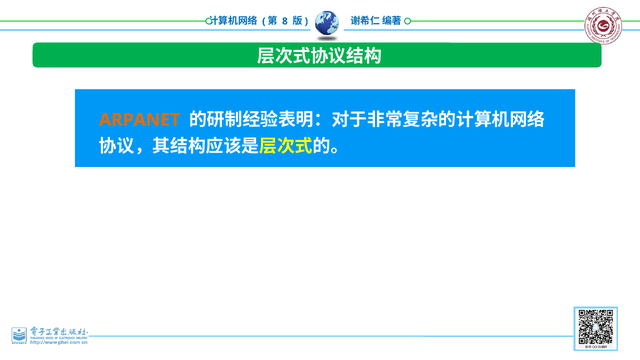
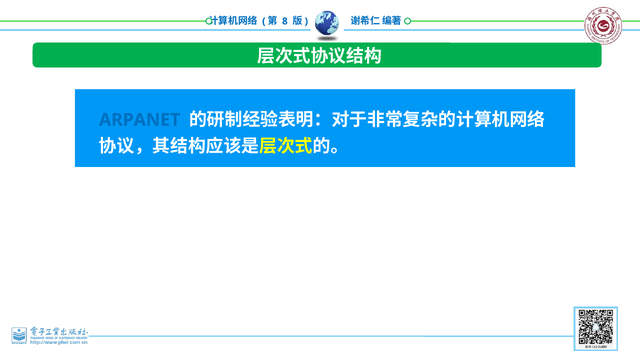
ARPANET colour: orange -> blue
